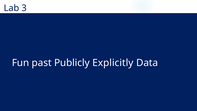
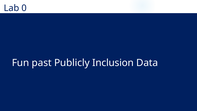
3: 3 -> 0
Explicitly: Explicitly -> Inclusion
